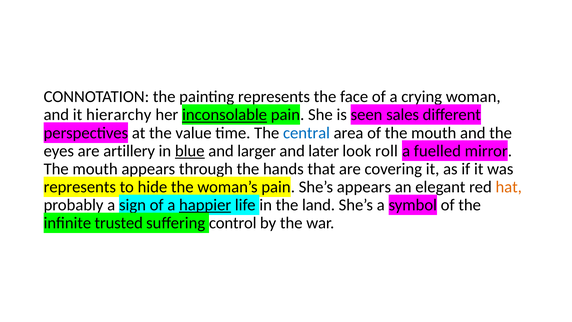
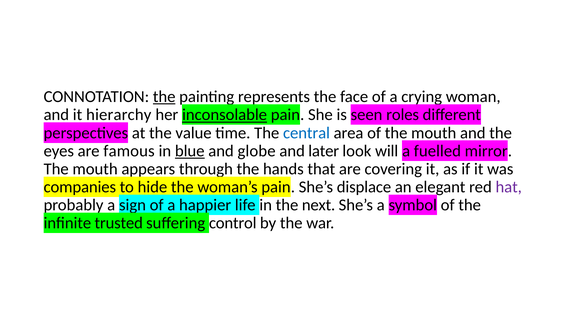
the at (164, 97) underline: none -> present
sales: sales -> roles
artillery: artillery -> famous
larger: larger -> globe
roll: roll -> will
represents at (80, 187): represents -> companies
She’s appears: appears -> displace
hat colour: orange -> purple
happier underline: present -> none
land: land -> next
